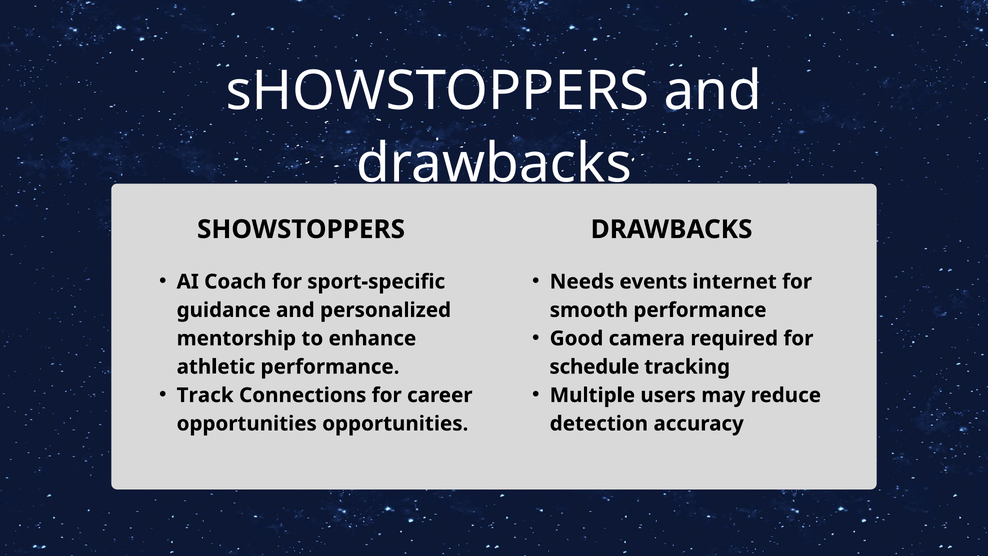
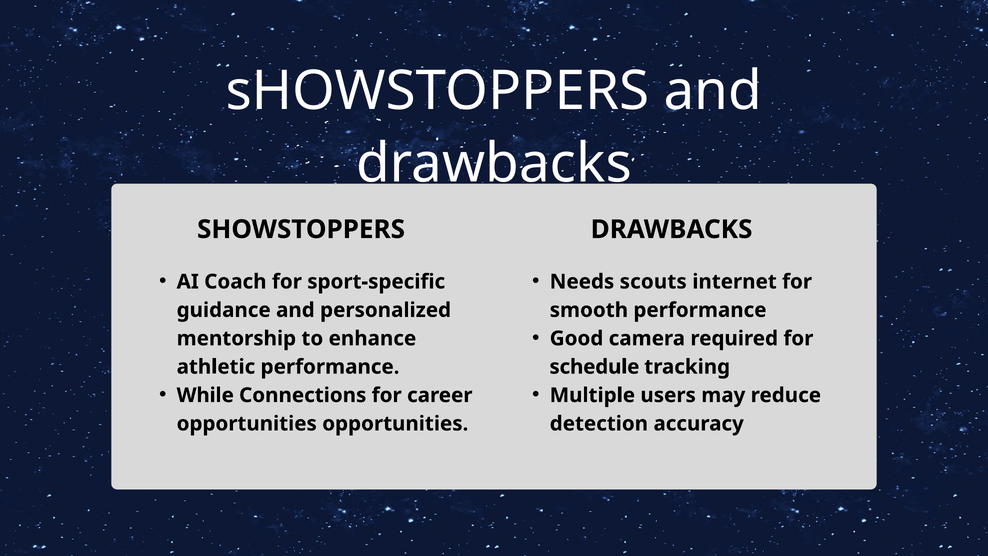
events: events -> scouts
Track: Track -> While
